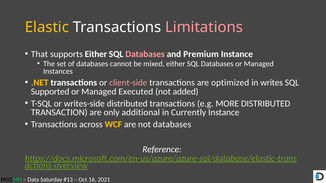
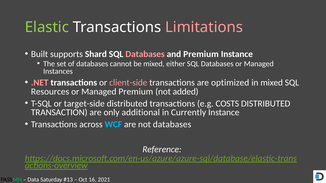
Elastic colour: yellow -> light green
That: That -> Built
supports Either: Either -> Shard
.NET colour: yellow -> pink
in writes: writes -> mixed
Supported: Supported -> Resources
Managed Executed: Executed -> Premium
writes-side: writes-side -> target-side
MORE: MORE -> COSTS
WCF colour: yellow -> light blue
